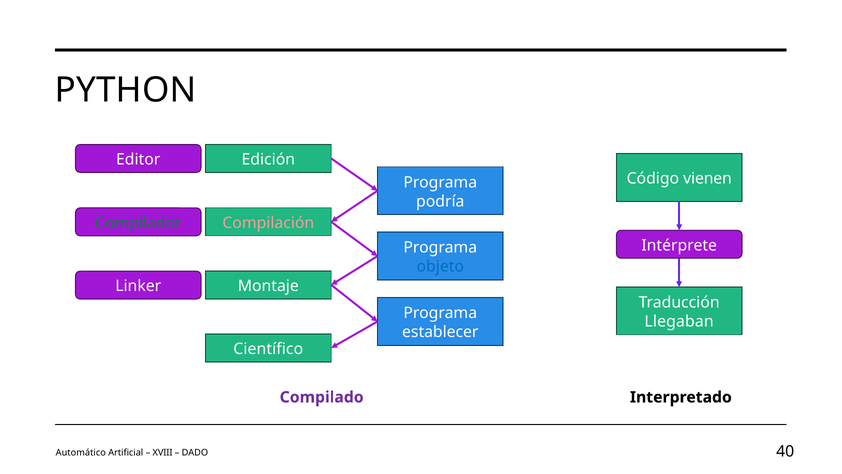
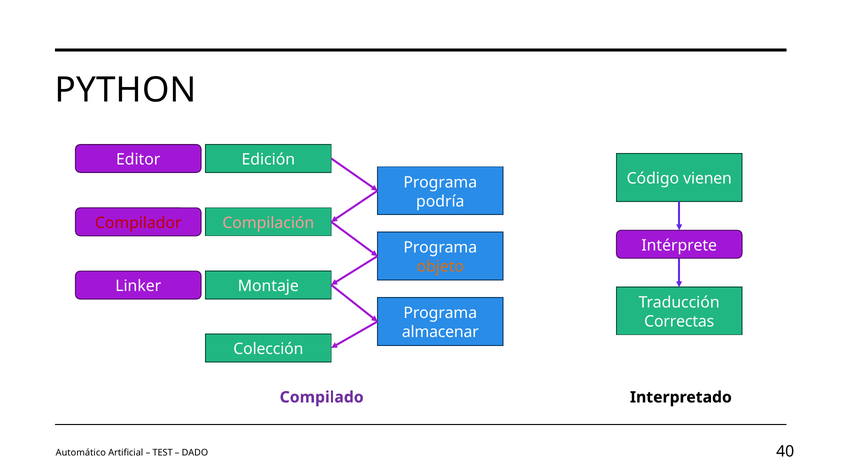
Compilador colour: green -> red
objeto colour: blue -> orange
Llegaban: Llegaban -> Correctas
establecer: establecer -> almacenar
Científico: Científico -> Colección
XVIII: XVIII -> TEST
